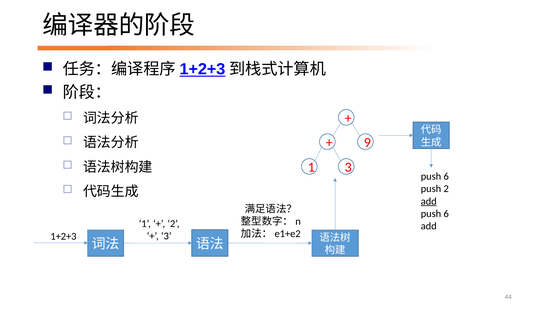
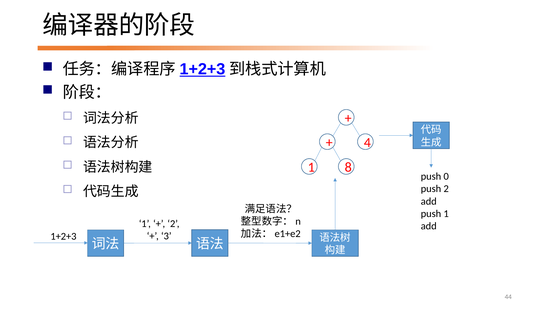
9: 9 -> 4
1 3: 3 -> 8
6 at (446, 177): 6 -> 0
add at (429, 202) underline: present -> none
6 at (446, 214): 6 -> 1
